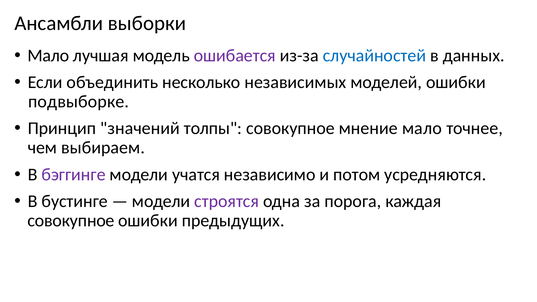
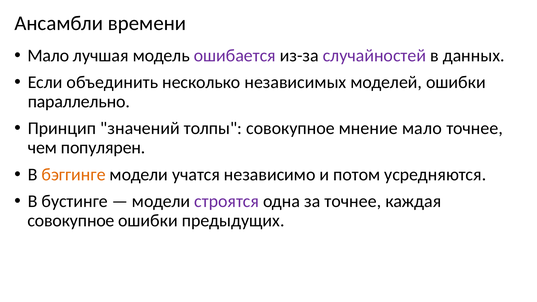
выборки: выборки -> времени
случайностей colour: blue -> purple
подвыборке: подвыборке -> параллельно
выбираем: выбираем -> популярен
бэггинге colour: purple -> orange
за порога: порога -> точнее
